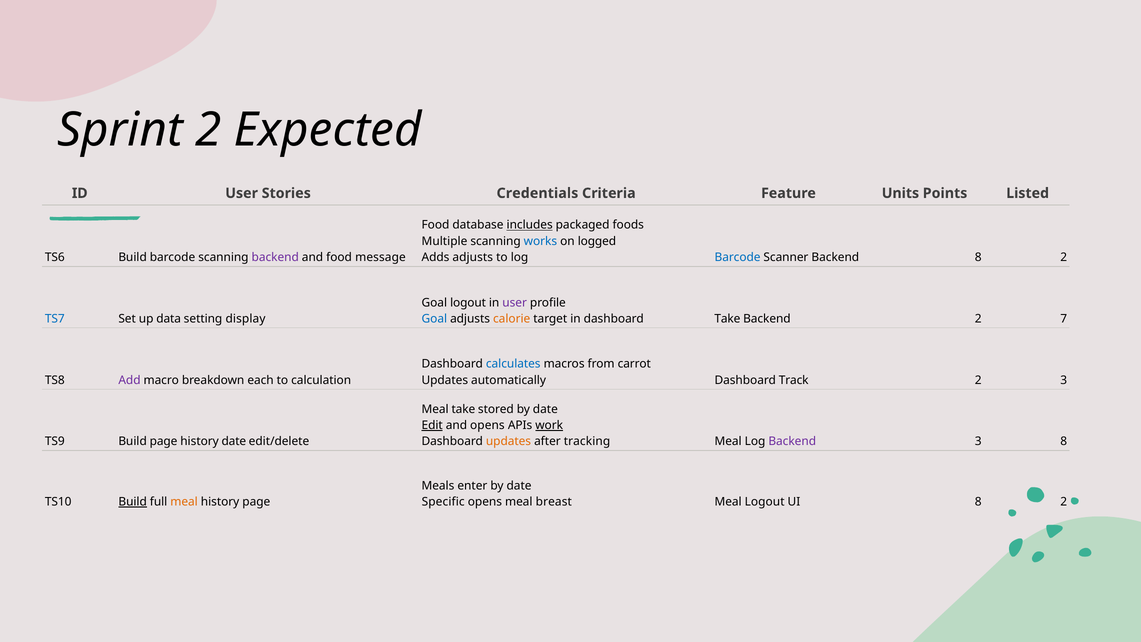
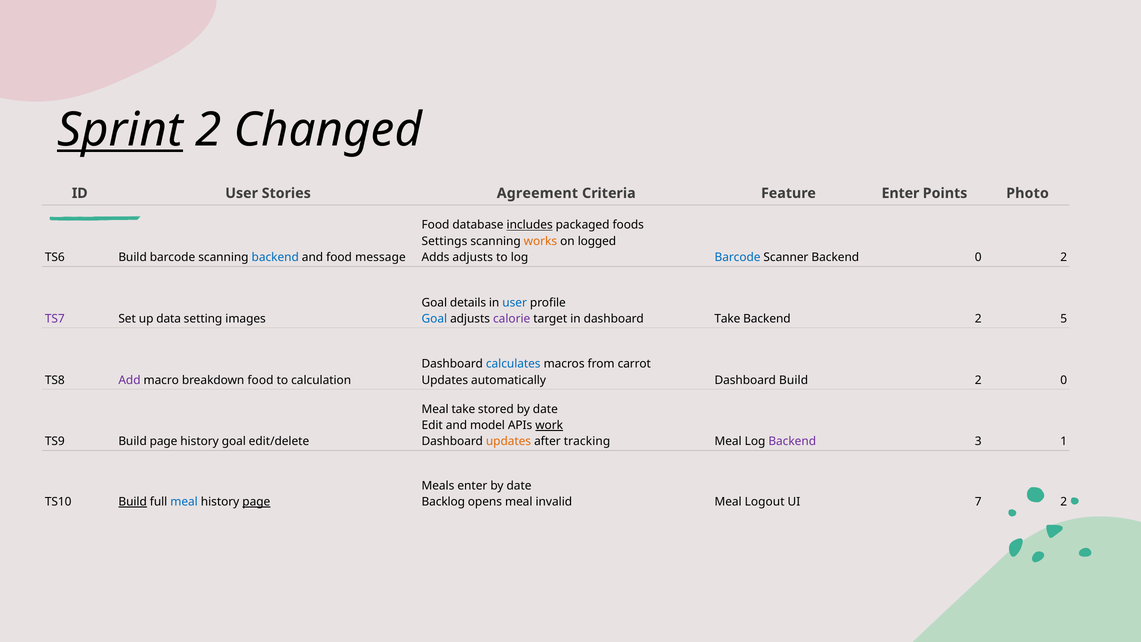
Sprint underline: none -> present
Expected: Expected -> Changed
Credentials: Credentials -> Agreement
Feature Units: Units -> Enter
Listed: Listed -> Photo
Multiple: Multiple -> Settings
works colour: blue -> orange
backend at (275, 257) colour: purple -> blue
Backend 8: 8 -> 0
Goal logout: logout -> details
user at (515, 302) colour: purple -> blue
TS7 colour: blue -> purple
display: display -> images
calorie colour: orange -> purple
7: 7 -> 5
breakdown each: each -> food
Dashboard Track: Track -> Build
2 3: 3 -> 0
Edit underline: present -> none
and opens: opens -> model
history date: date -> goal
3 8: 8 -> 1
meal at (184, 502) colour: orange -> blue
page at (256, 502) underline: none -> present
Specific: Specific -> Backlog
breast: breast -> invalid
UI 8: 8 -> 7
